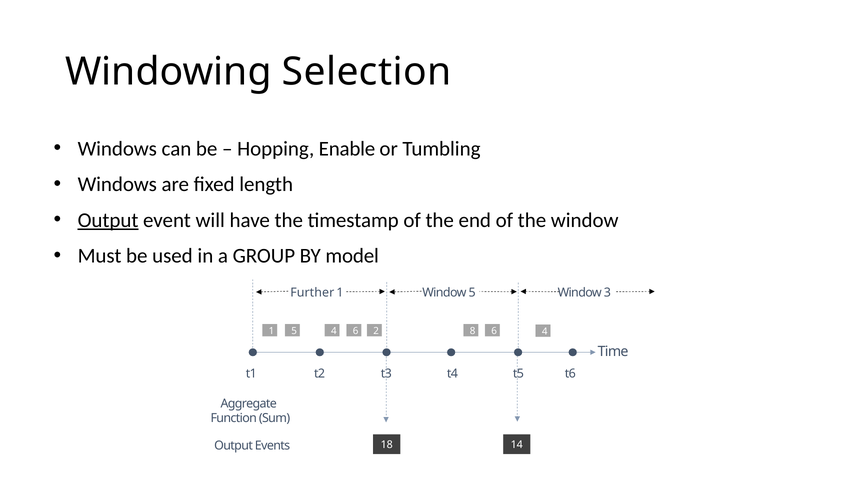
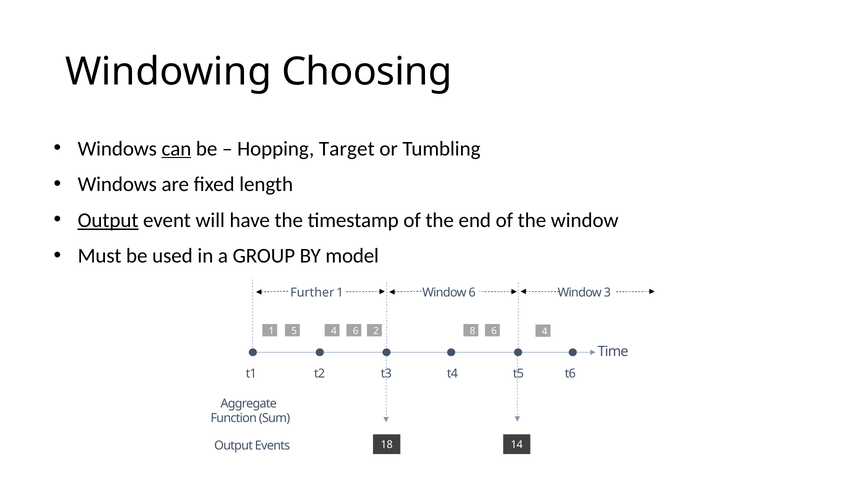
Selection: Selection -> Choosing
can underline: none -> present
Enable: Enable -> Target
Window 5: 5 -> 6
